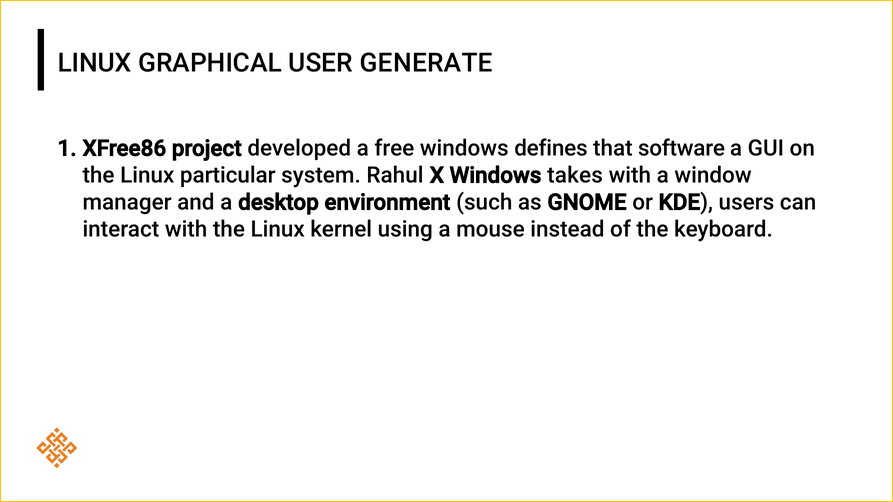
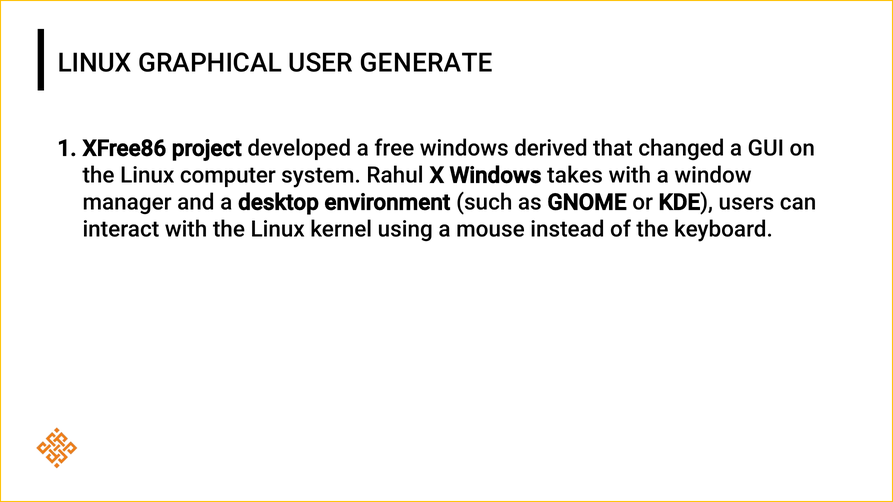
defines: defines -> derived
software: software -> changed
particular: particular -> computer
